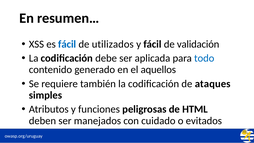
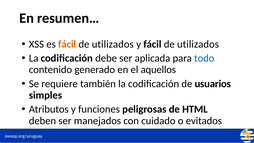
fácil at (67, 44) colour: blue -> orange
y fácil de validación: validación -> utilizados
ataques: ataques -> usuarios
